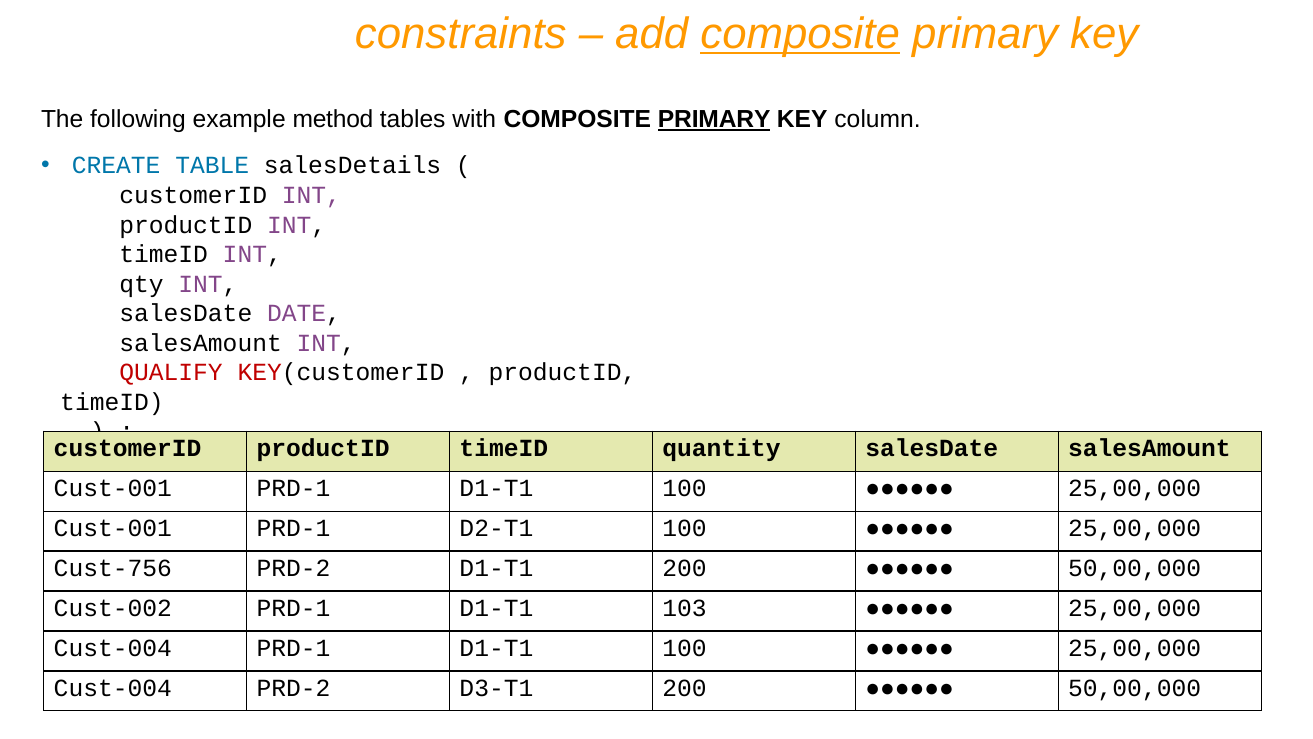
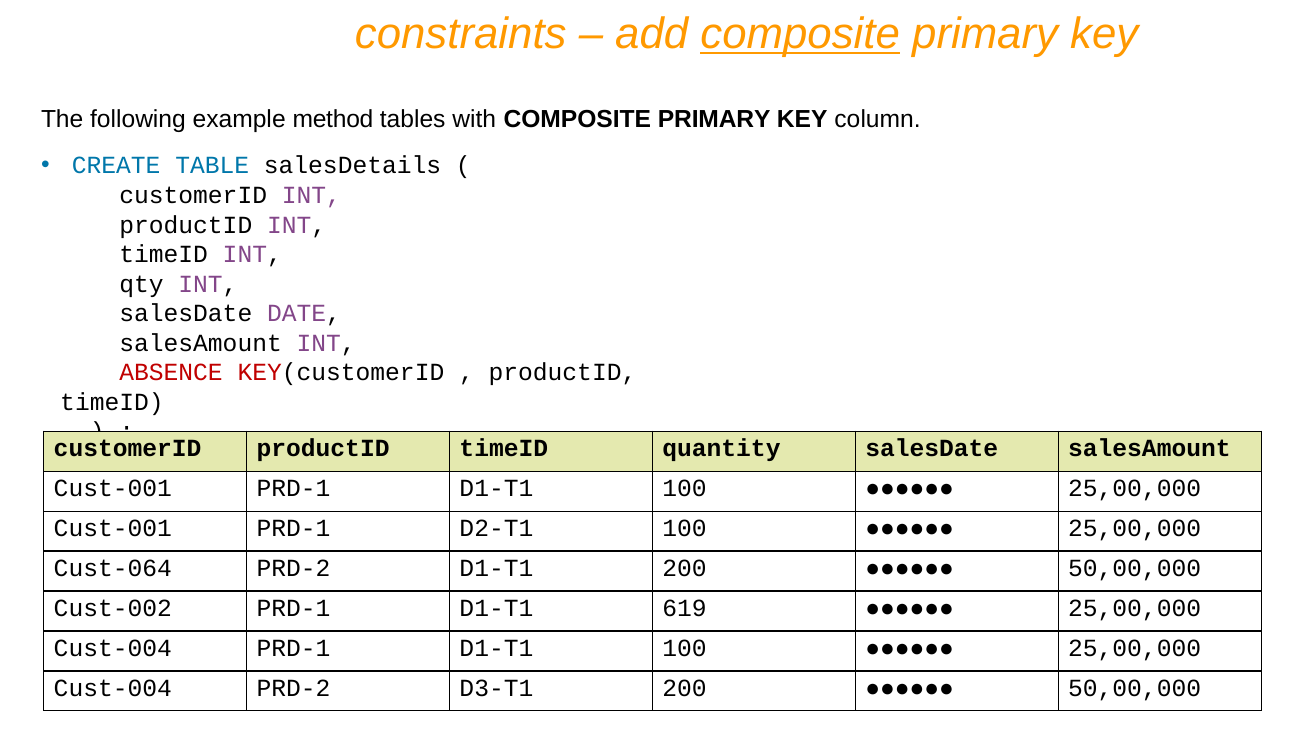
PRIMARY at (714, 119) underline: present -> none
QUALIFY: QUALIFY -> ABSENCE
Cust-756: Cust-756 -> Cust-064
103: 103 -> 619
